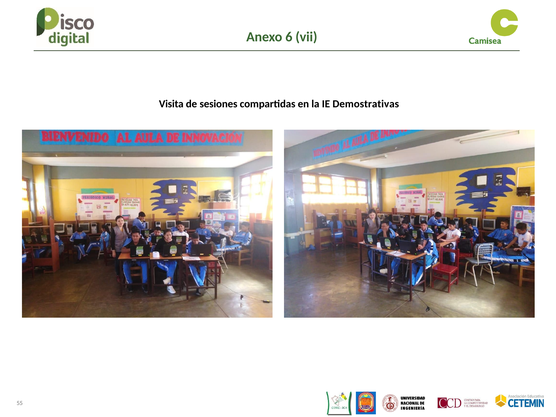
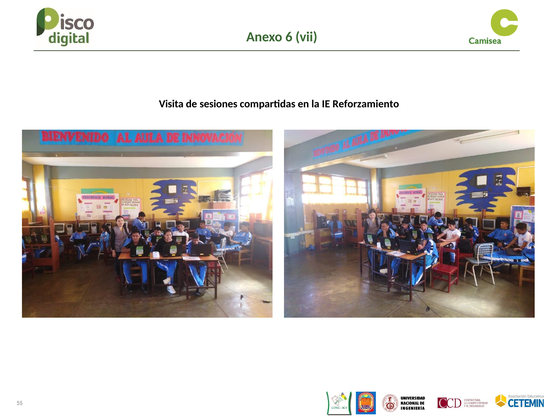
Demostrativas: Demostrativas -> Reforzamiento
